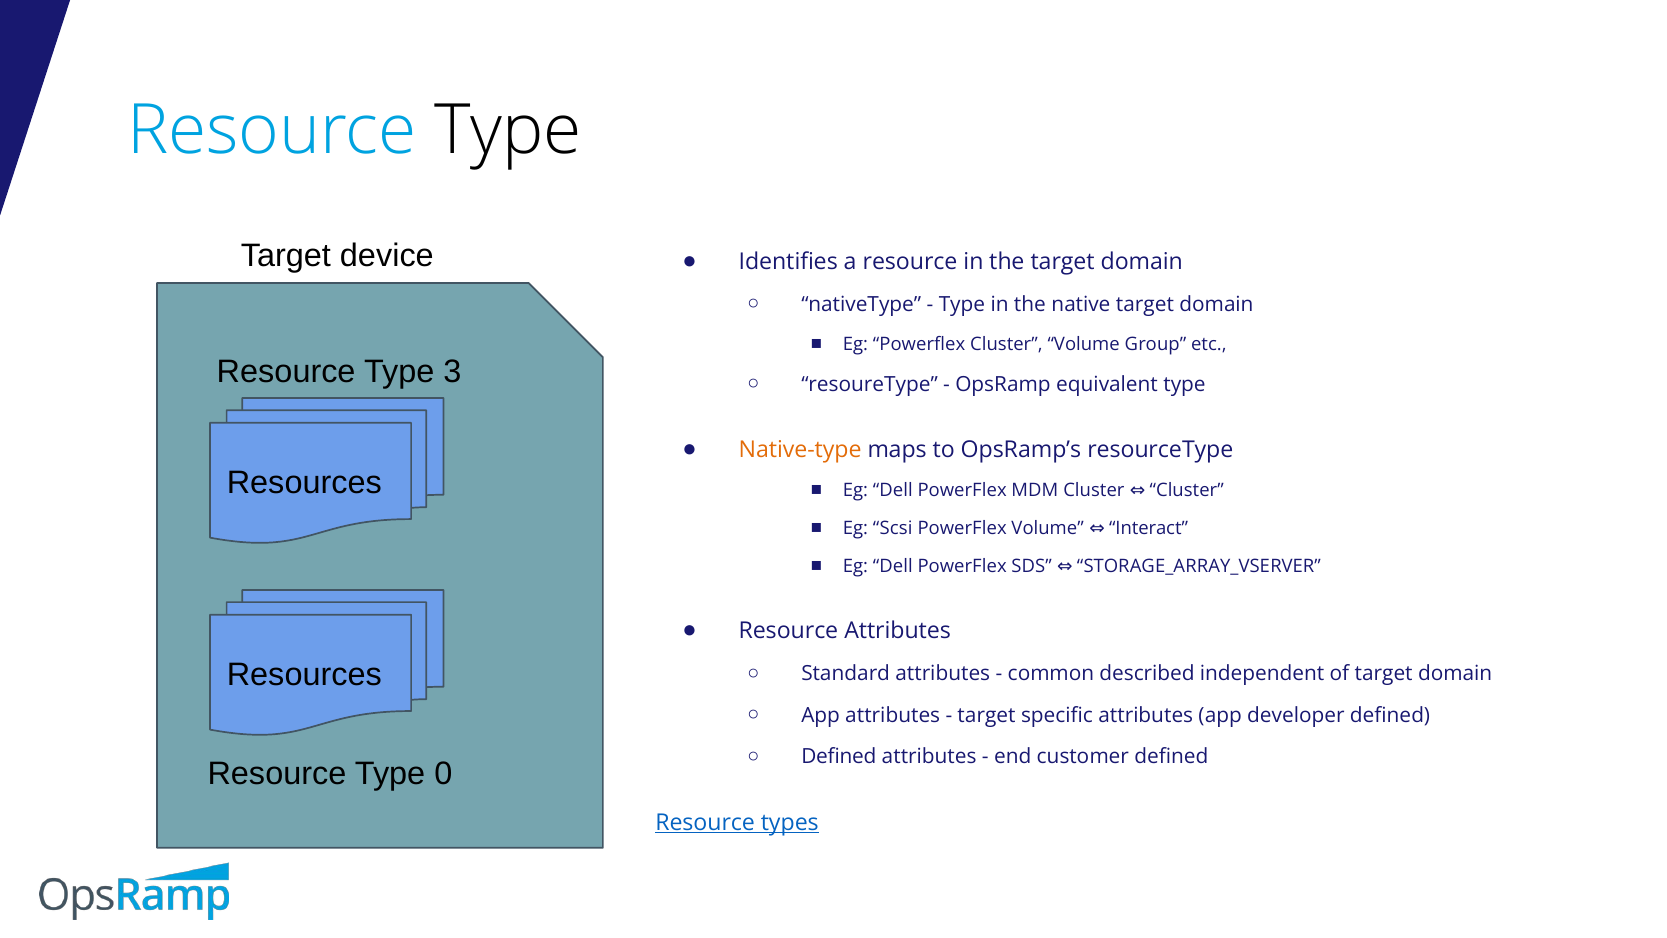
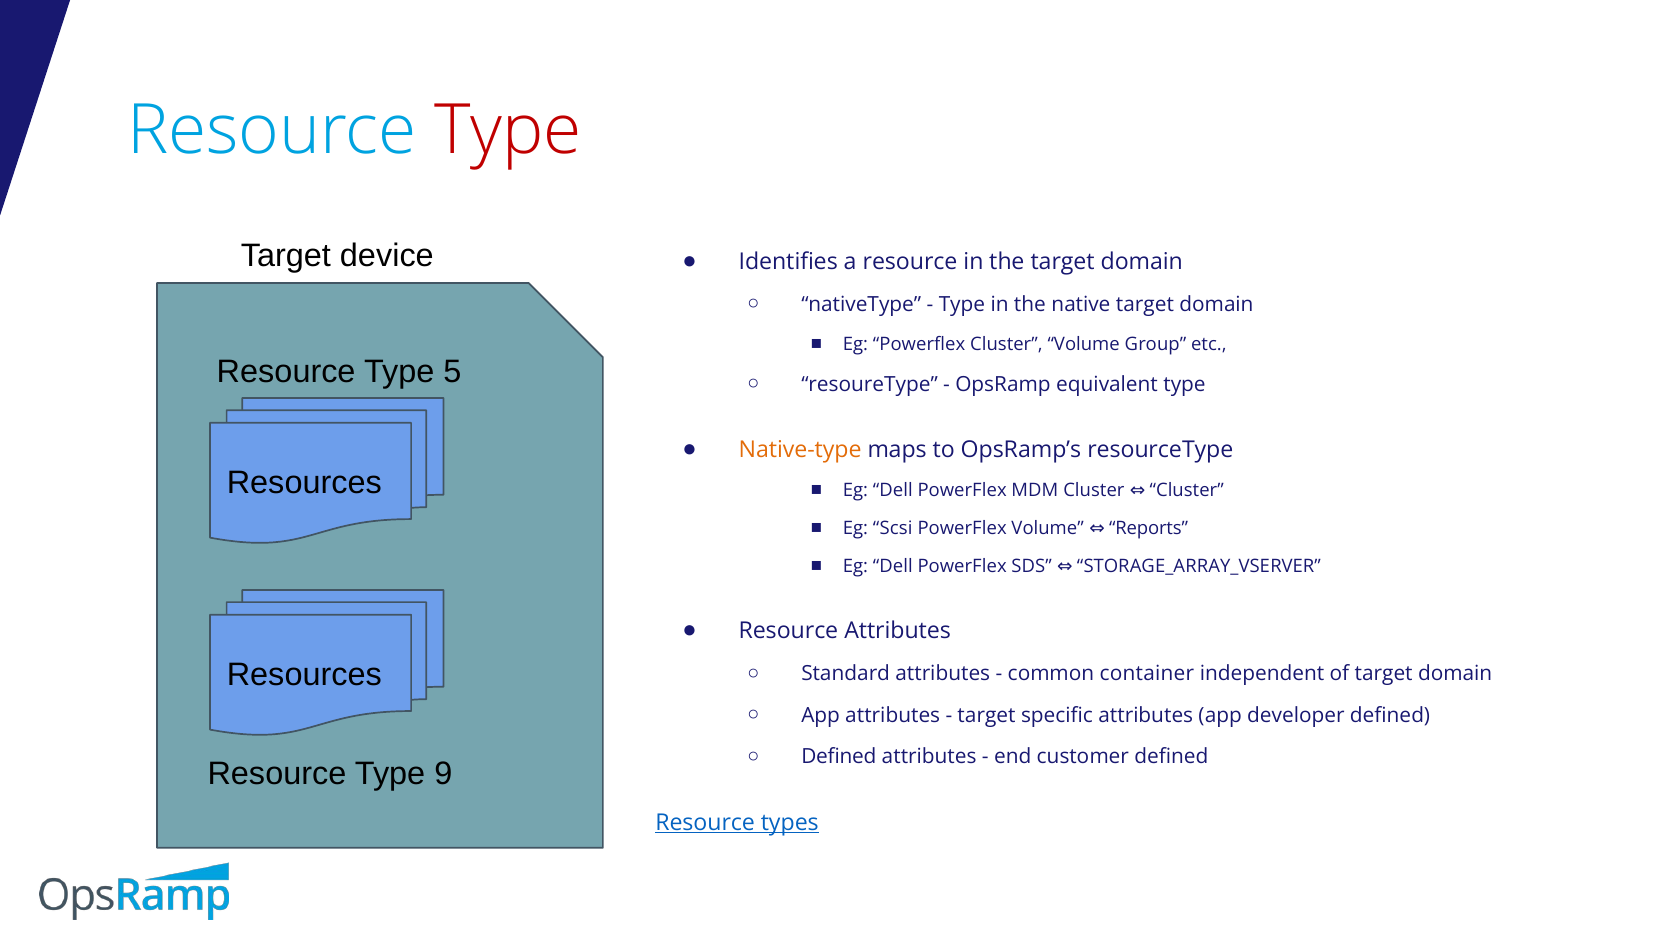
Type at (508, 131) colour: black -> red
3: 3 -> 5
Interact: Interact -> Reports
described: described -> container
0: 0 -> 9
